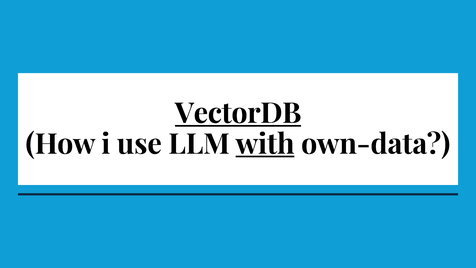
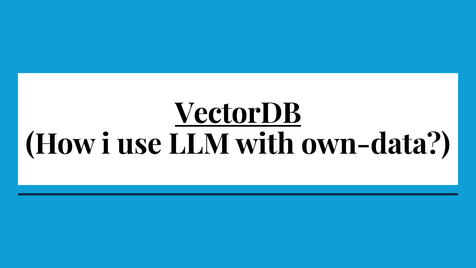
with underline: present -> none
